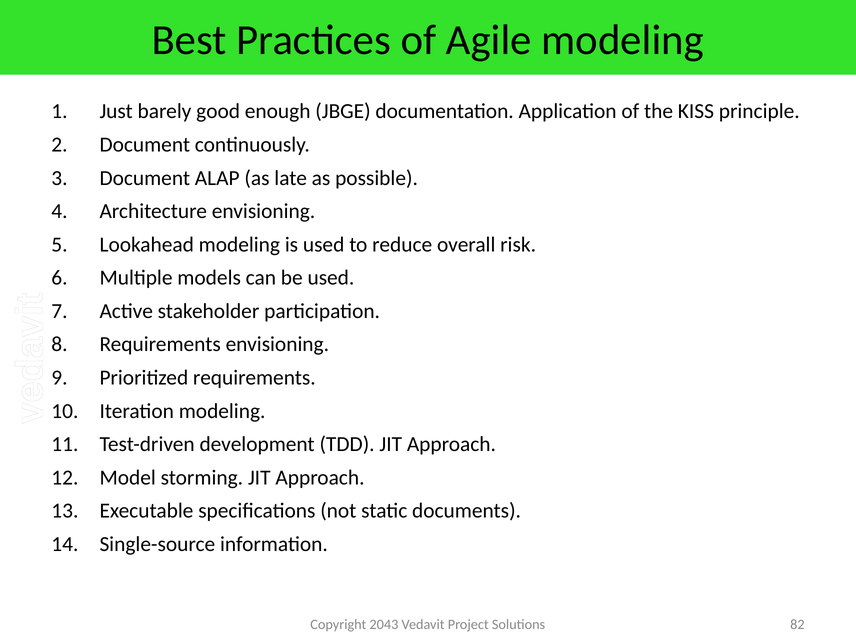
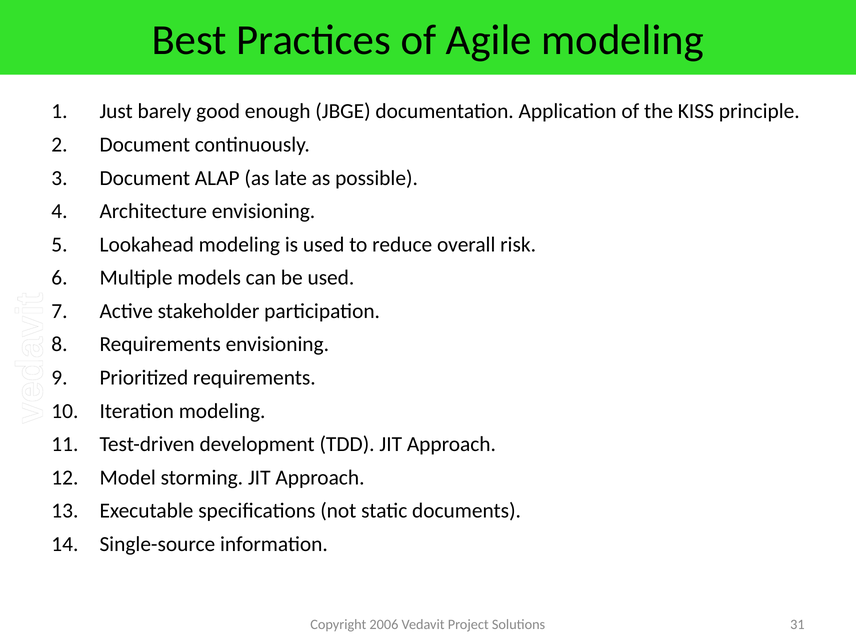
2043: 2043 -> 2006
82: 82 -> 31
